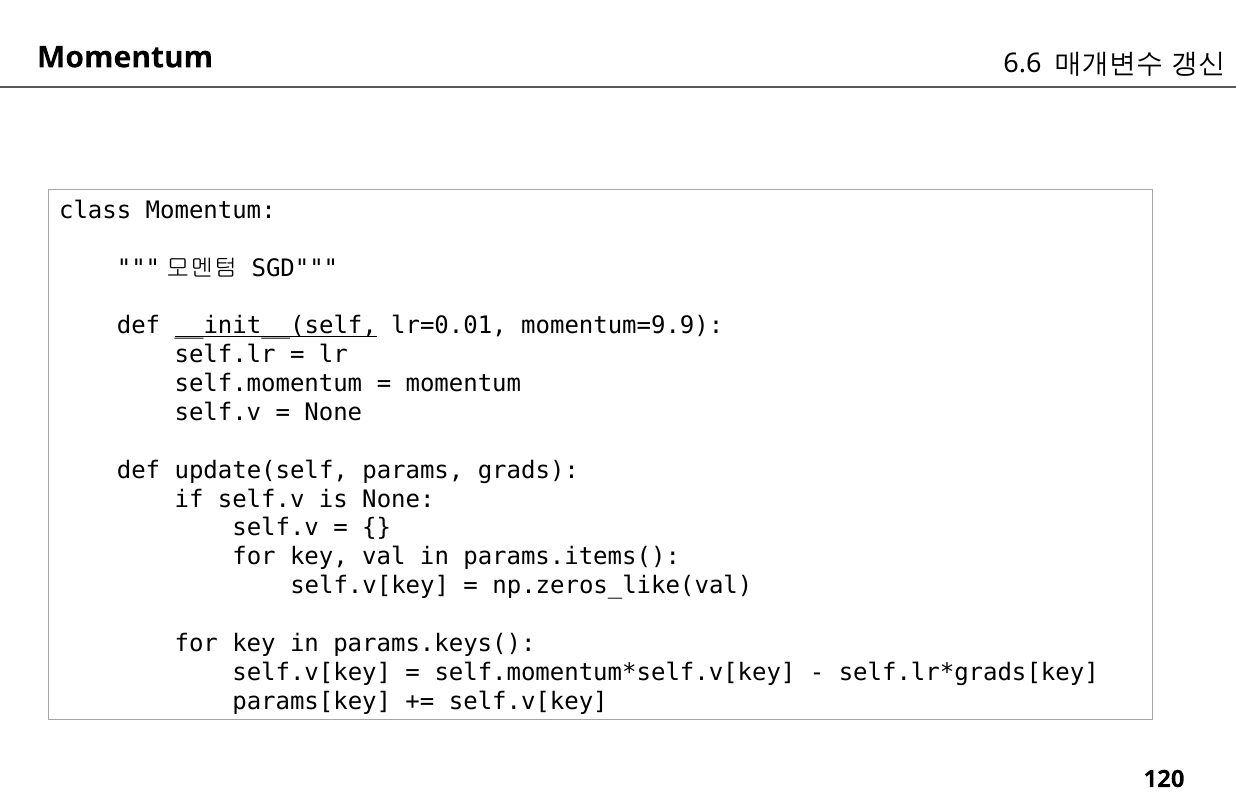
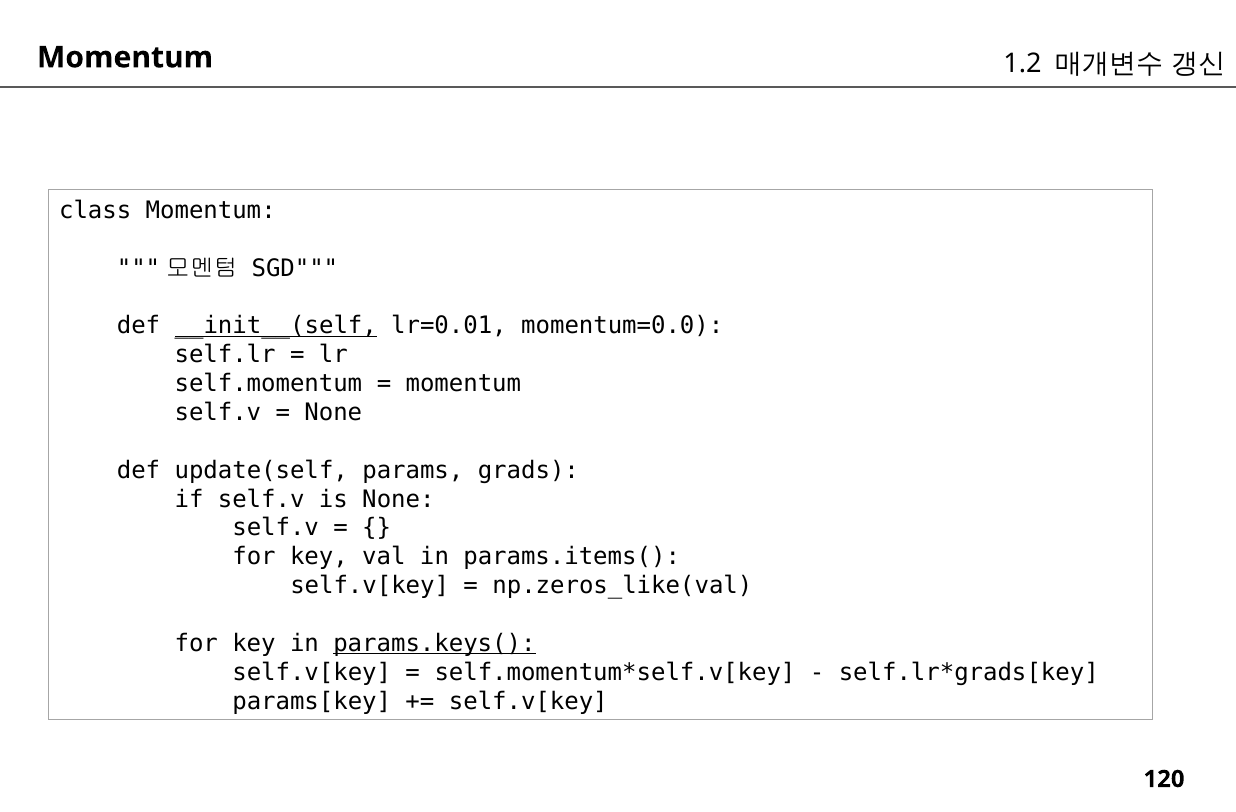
6.6: 6.6 -> 1.2
momentum=9.9: momentum=9.9 -> momentum=0.0
params.keys( underline: none -> present
